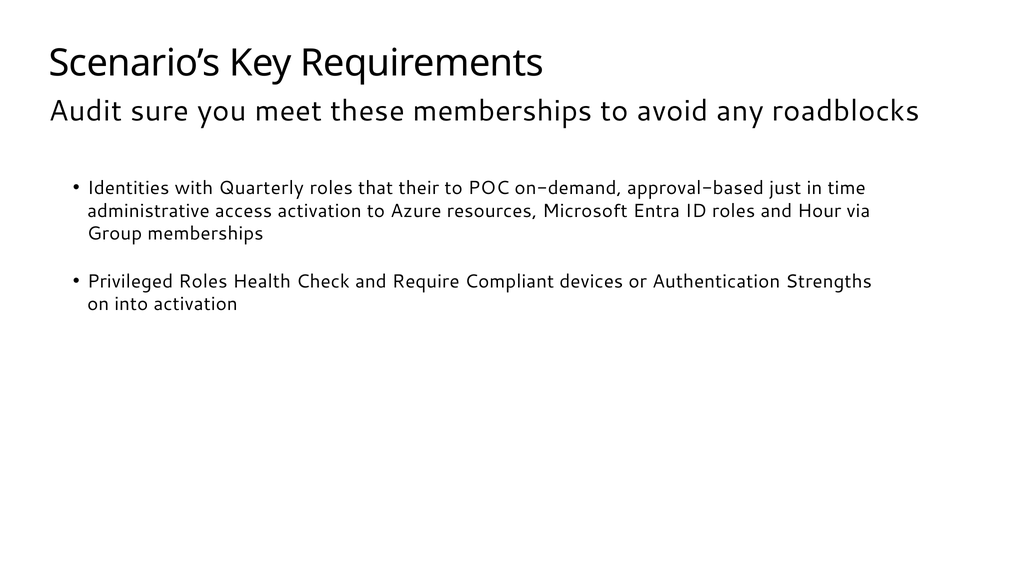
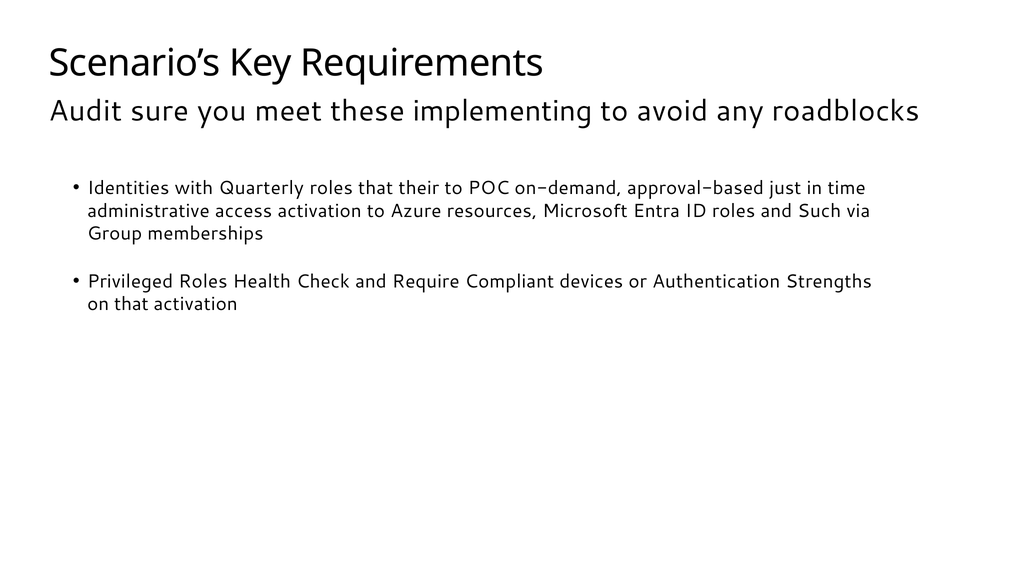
these memberships: memberships -> implementing
Hour: Hour -> Such
on into: into -> that
